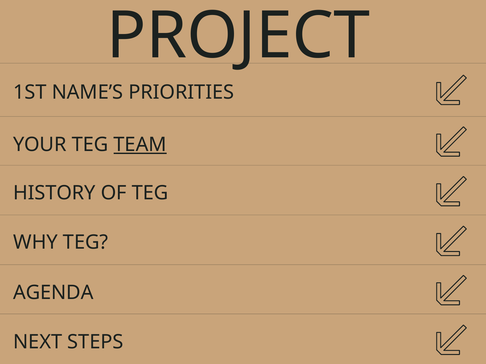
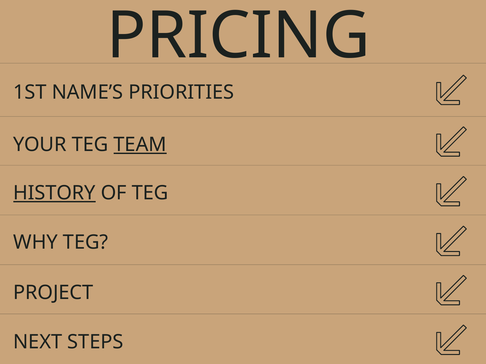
PROJECT: PROJECT -> PRICING
HISTORY underline: none -> present
AGENDA: AGENDA -> PROJECT
